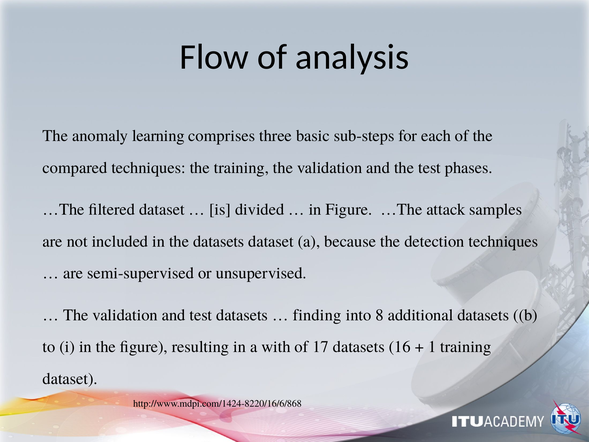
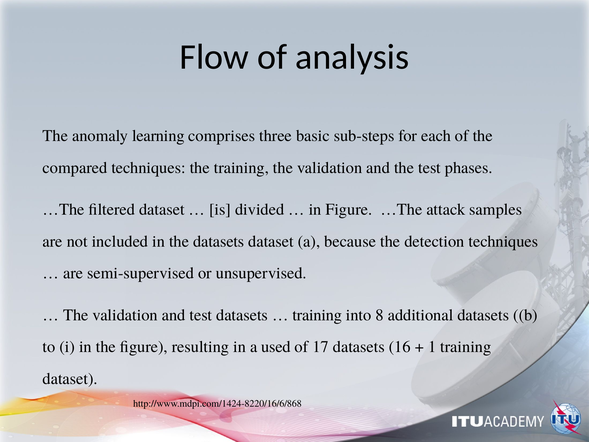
finding at (317, 315): finding -> training
with: with -> used
